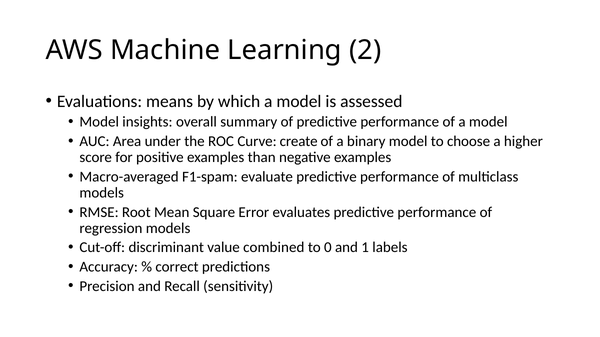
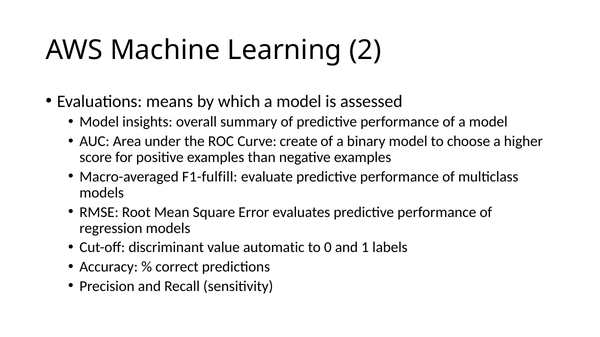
F1-spam: F1-spam -> F1-fulfill
combined: combined -> automatic
